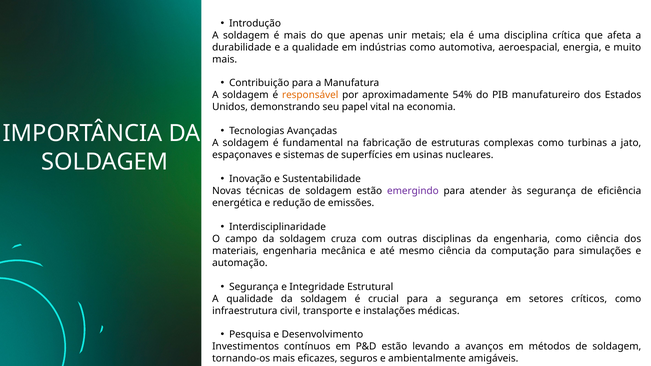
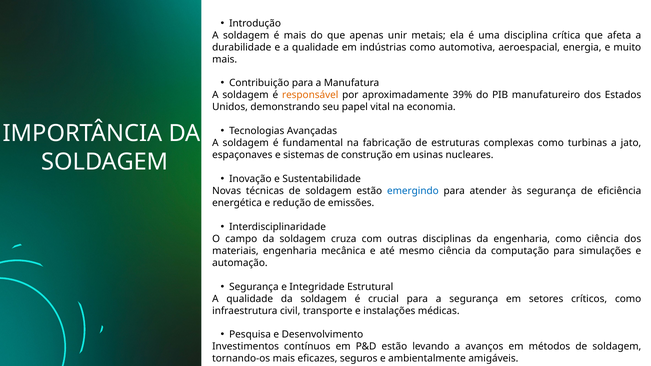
54%: 54% -> 39%
superfícies: superfícies -> construção
emergindo colour: purple -> blue
